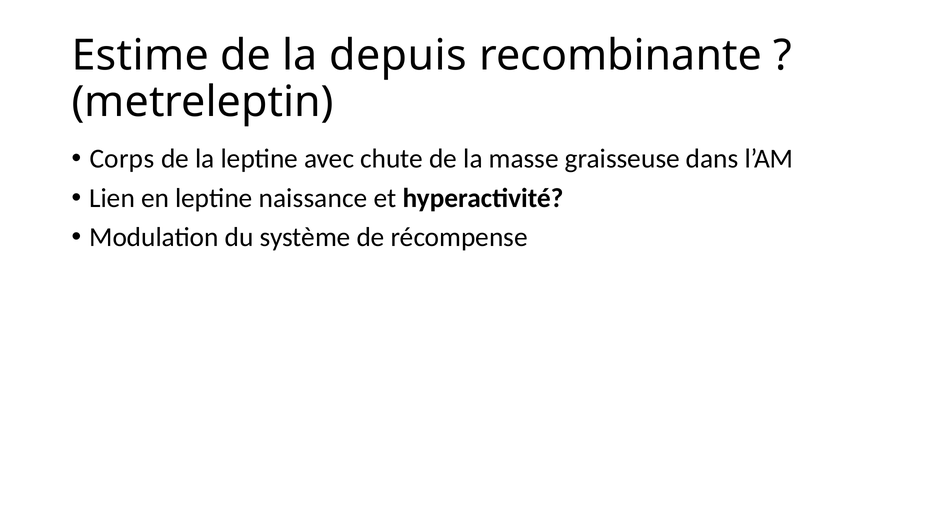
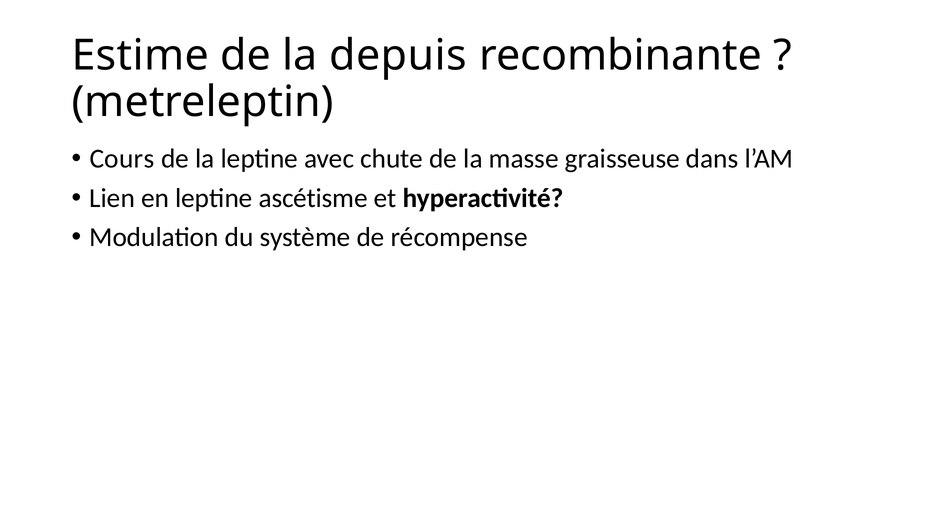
Corps: Corps -> Cours
naissance: naissance -> ascétisme
